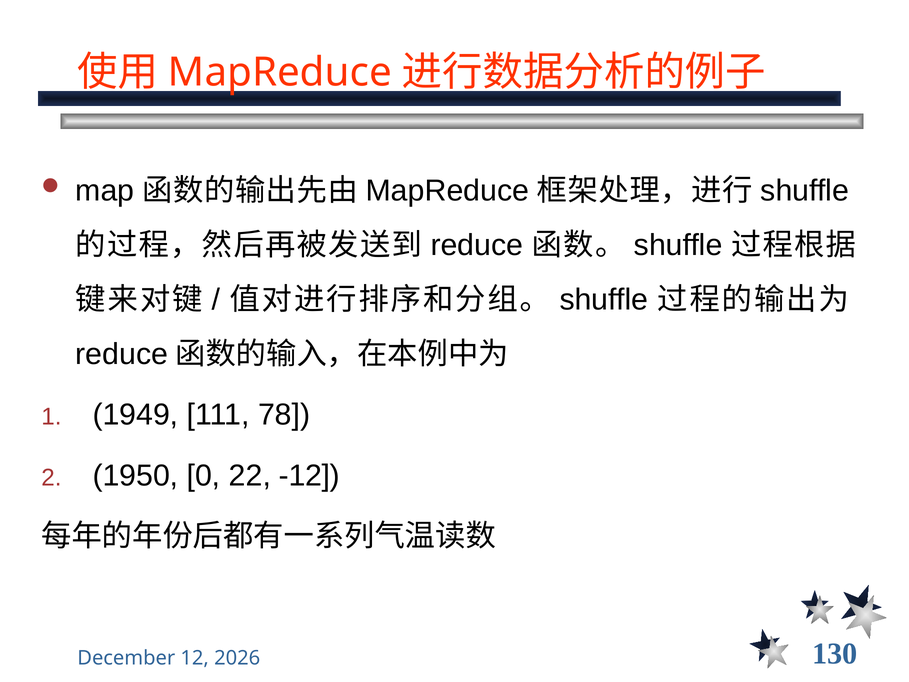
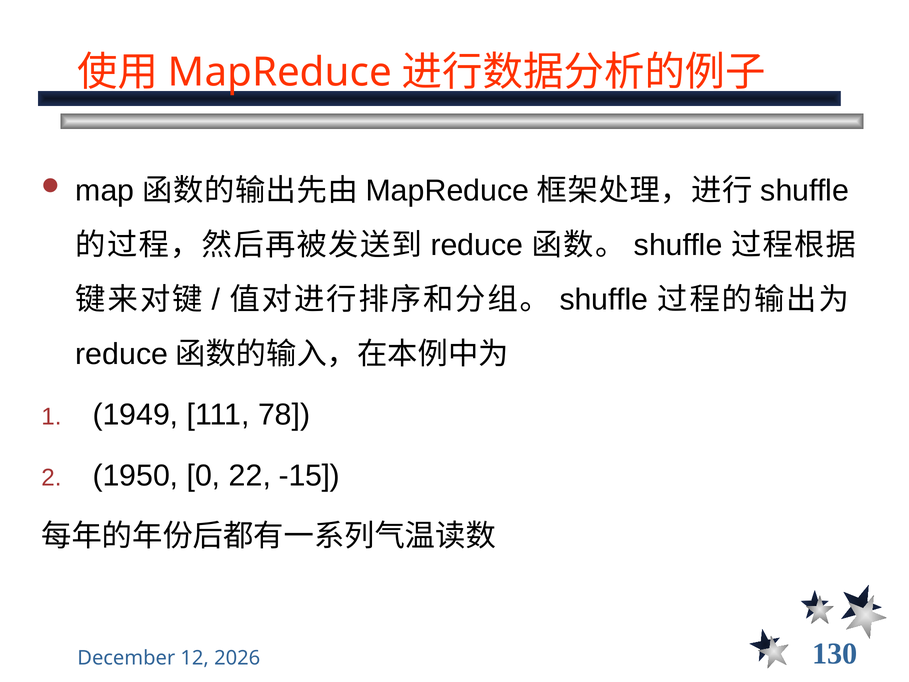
-12: -12 -> -15
